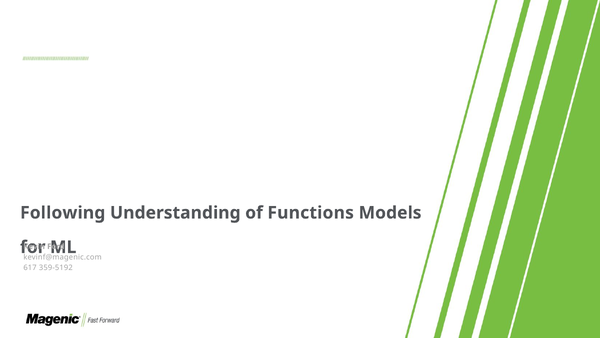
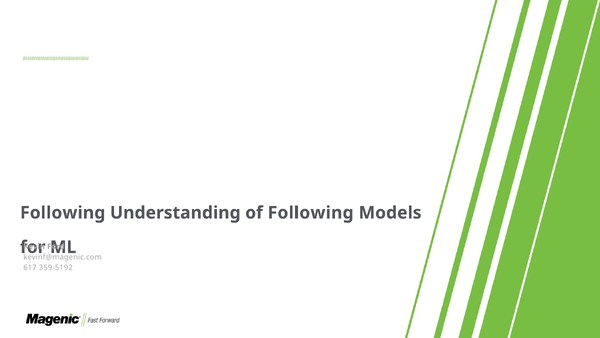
of Functions: Functions -> Following
